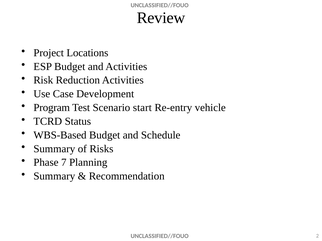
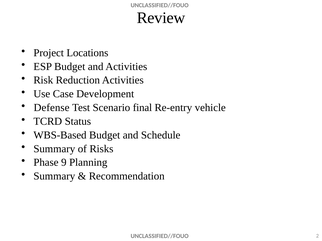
Program: Program -> Defense
start: start -> final
7: 7 -> 9
